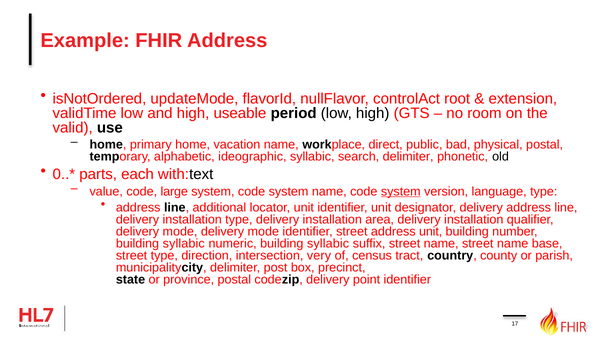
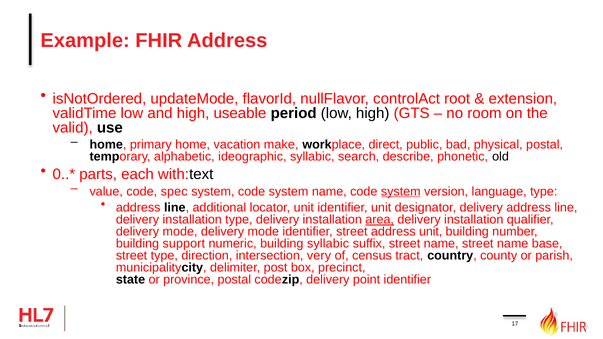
vacation name: name -> make
search delimiter: delimiter -> describe
large: large -> spec
area underline: none -> present
syllabic at (184, 244): syllabic -> support
